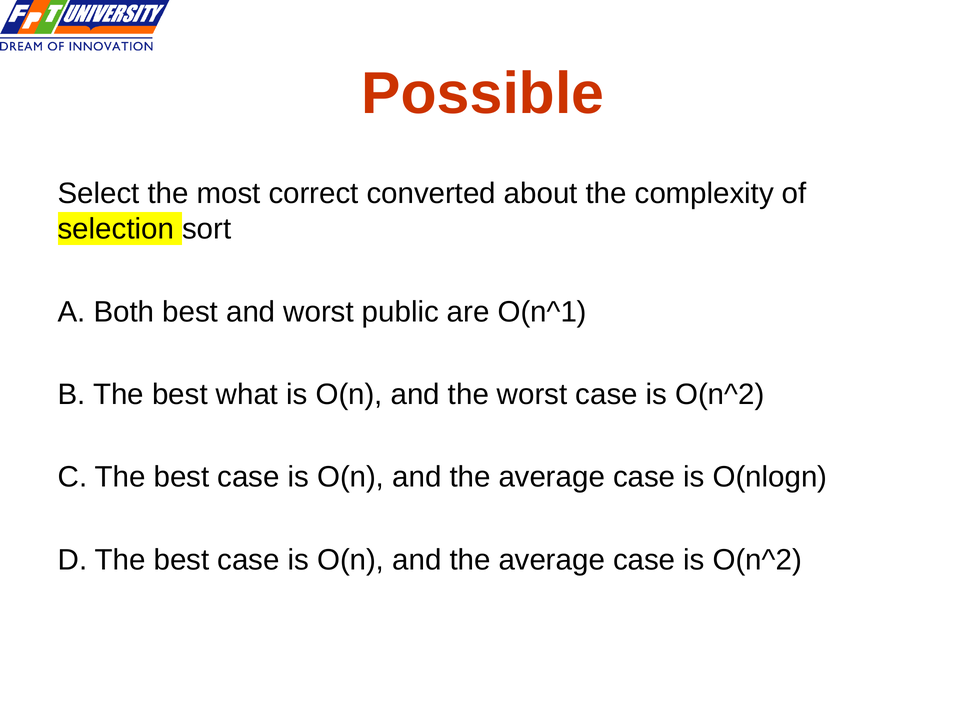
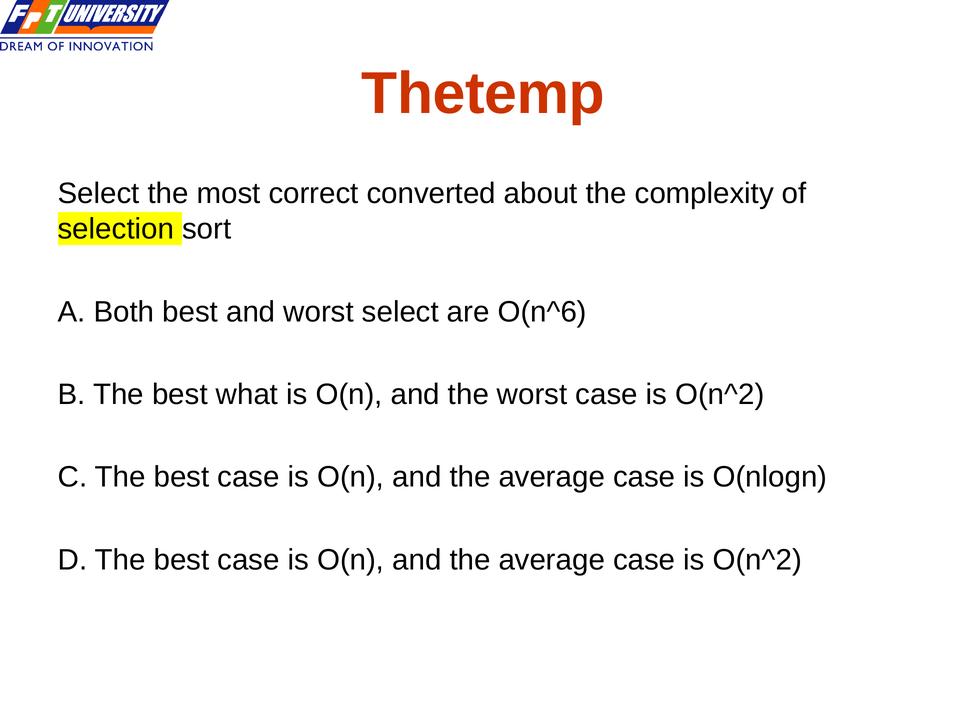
Possible: Possible -> Thetemp
worst public: public -> select
O(n^1: O(n^1 -> O(n^6
